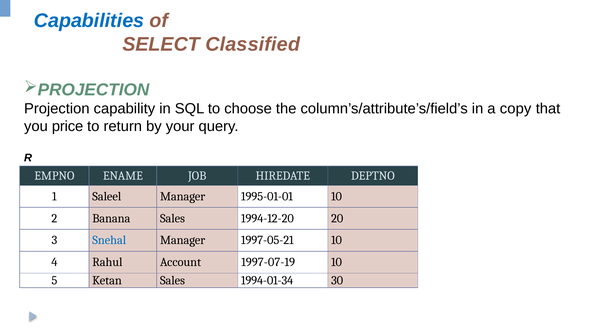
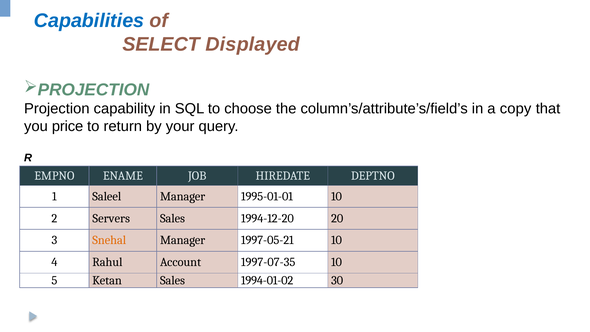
Classified: Classified -> Displayed
Banana: Banana -> Servers
Snehal colour: blue -> orange
1997-07-19: 1997-07-19 -> 1997-07-35
1994-01-34: 1994-01-34 -> 1994-01-02
